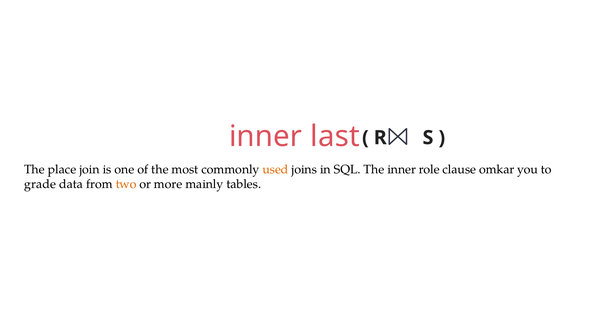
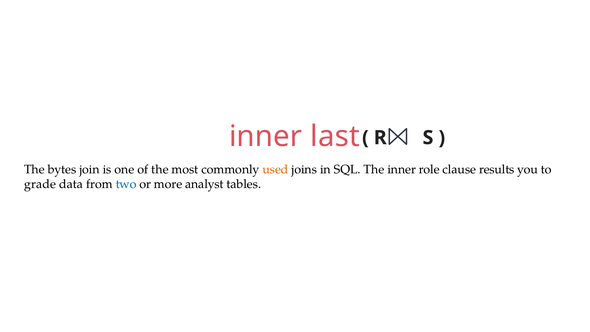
place: place -> bytes
omkar: omkar -> results
two colour: orange -> blue
mainly: mainly -> analyst
